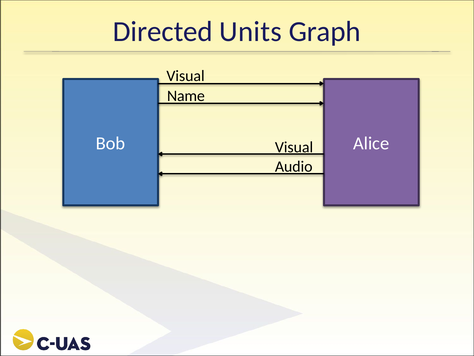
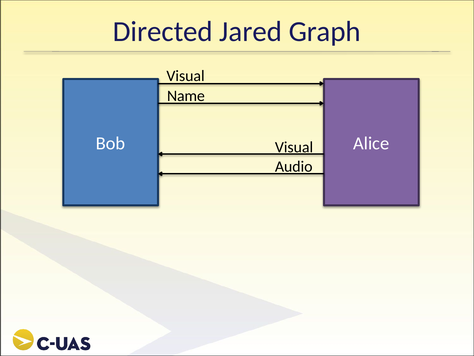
Units: Units -> Jared
